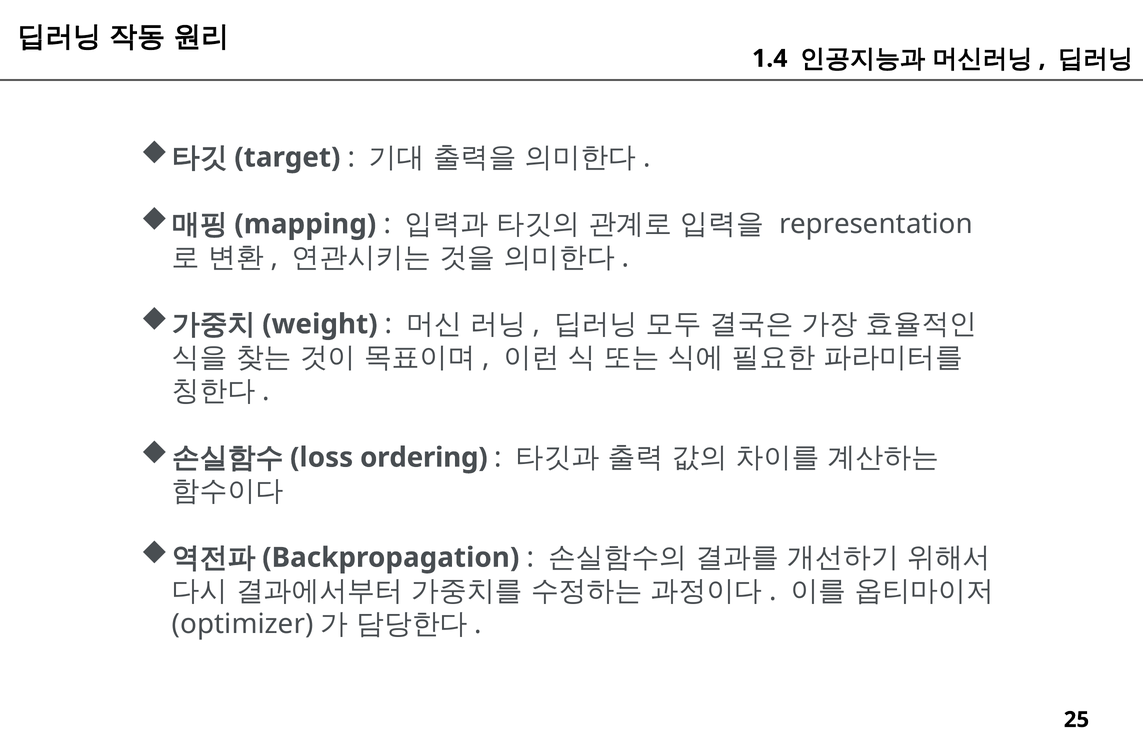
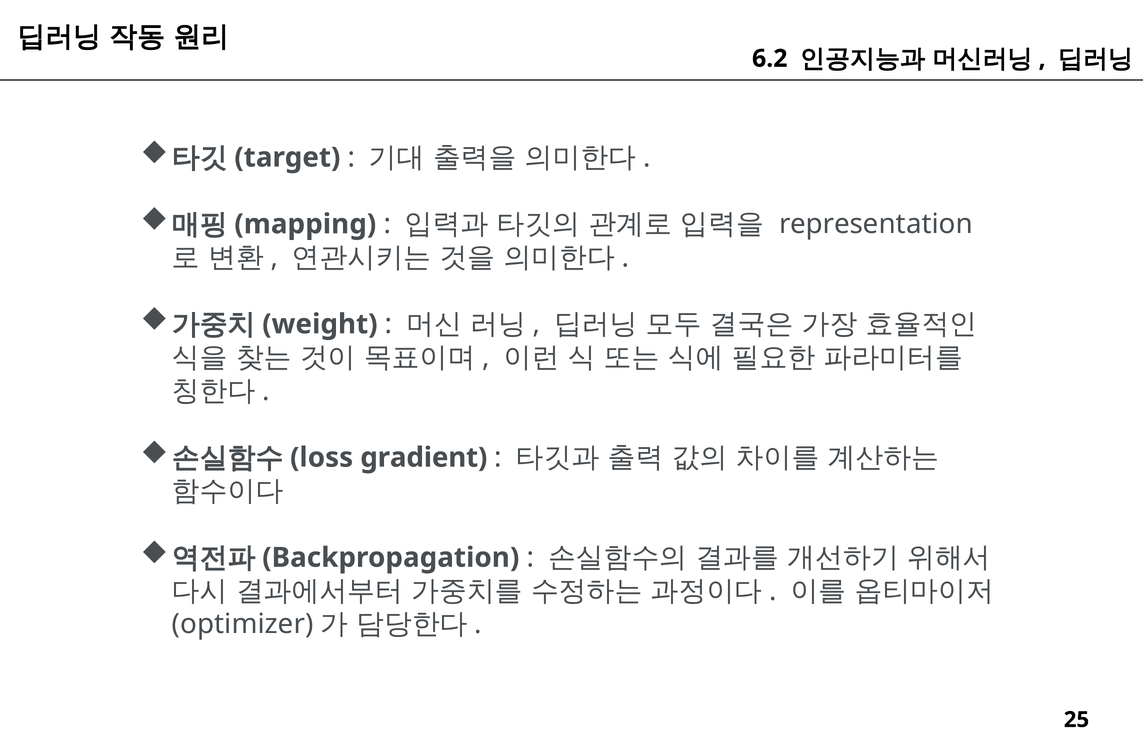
1.4: 1.4 -> 6.2
ordering: ordering -> gradient
